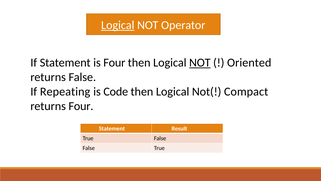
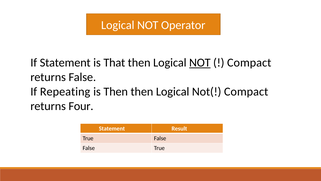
Logical at (118, 25) underline: present -> none
is Four: Four -> That
Oriented at (249, 63): Oriented -> Compact
is Code: Code -> Then
